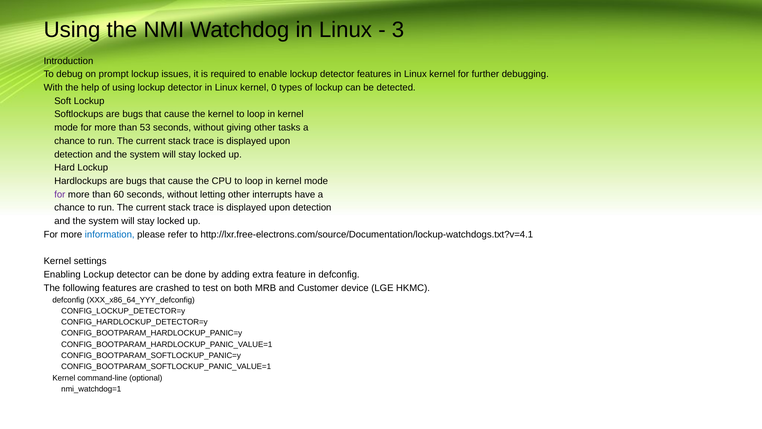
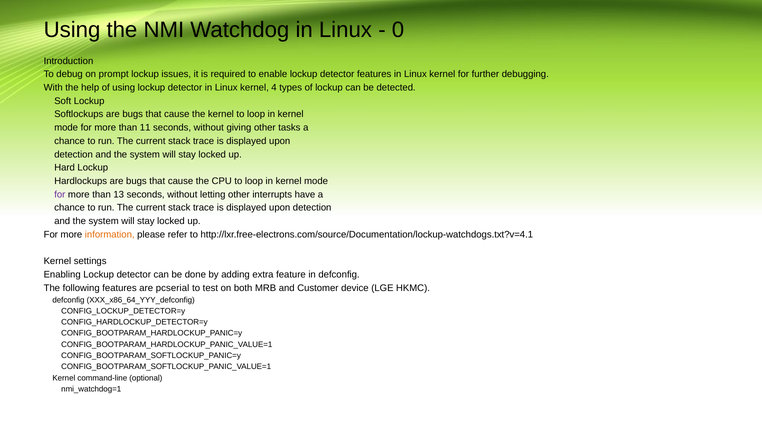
3: 3 -> 0
0: 0 -> 4
53: 53 -> 11
60: 60 -> 13
information colour: blue -> orange
crashed: crashed -> pcserial
